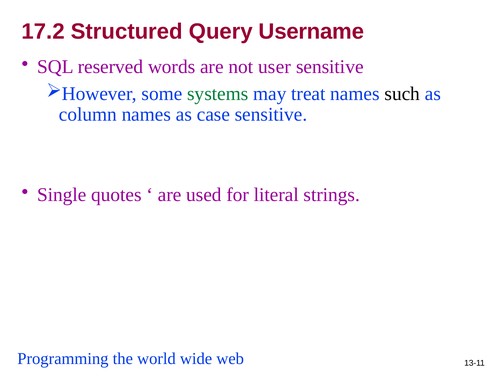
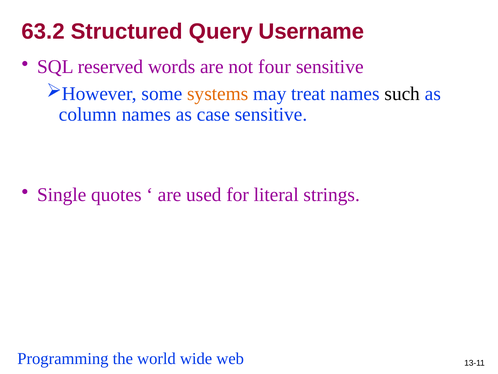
17.2: 17.2 -> 63.2
user: user -> four
systems colour: green -> orange
